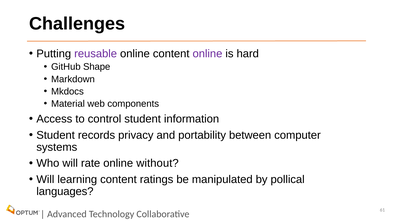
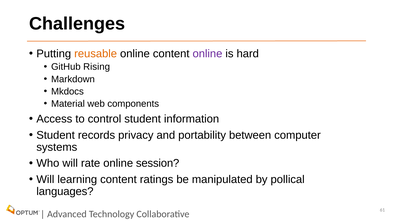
reusable colour: purple -> orange
Shape: Shape -> Rising
without: without -> session
